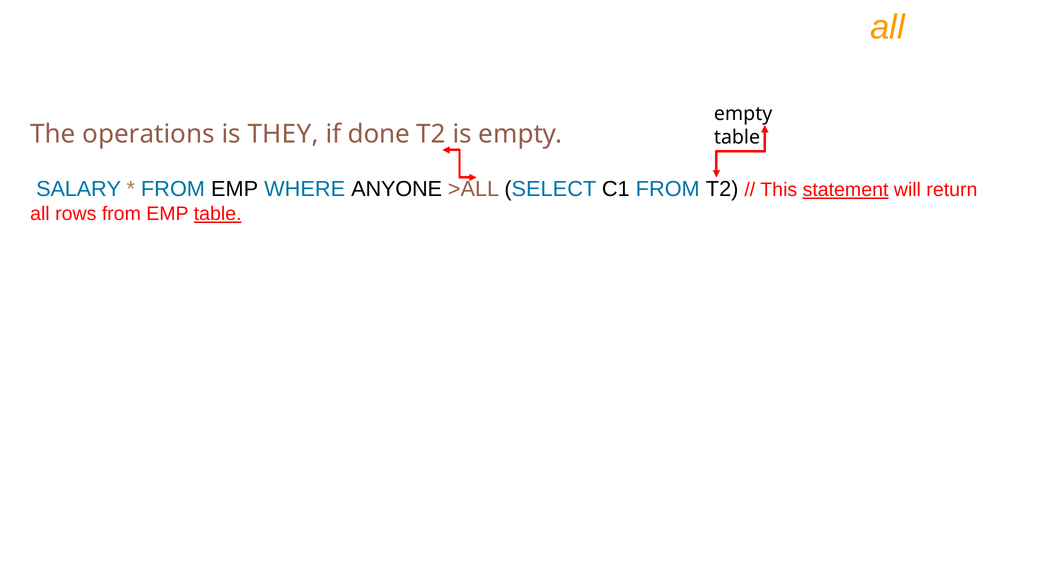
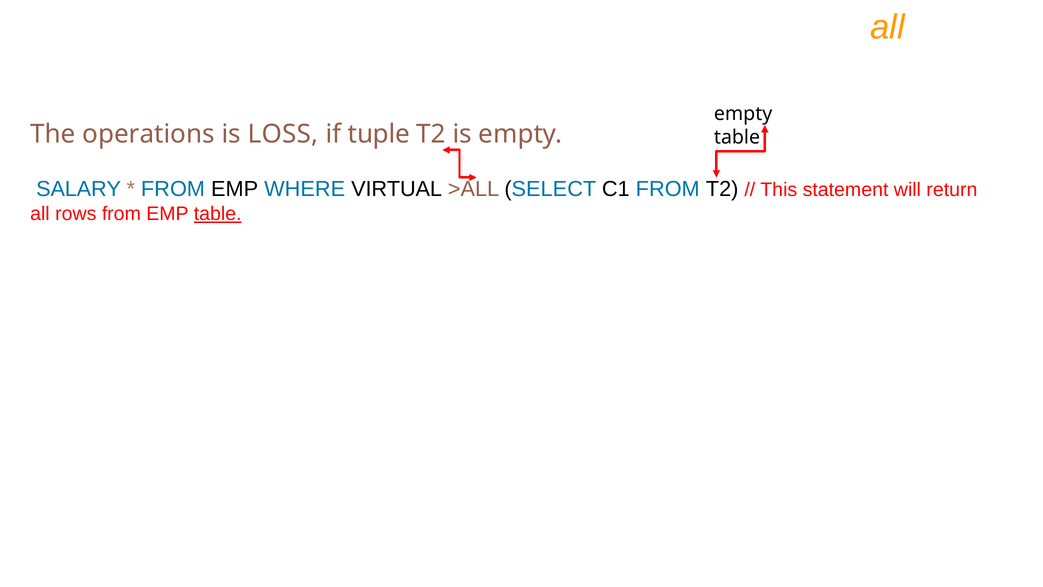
THEY: THEY -> LOSS
done: done -> tuple
ANYONE: ANYONE -> VIRTUAL
statement underline: present -> none
